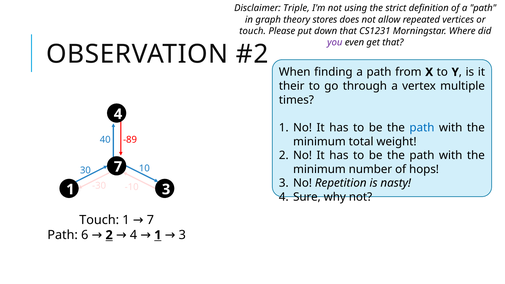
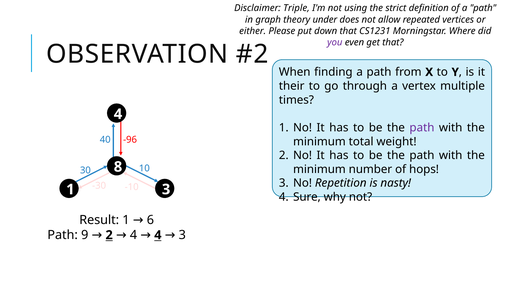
stores: stores -> under
touch at (253, 31): touch -> either
path at (422, 128) colour: blue -> purple
-89: -89 -> -96
30 7: 7 -> 8
Touch at (99, 220): Touch -> Result
1 7: 7 -> 6
1 at (158, 235): 1 -> 4
6: 6 -> 9
